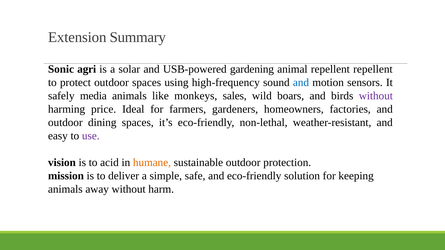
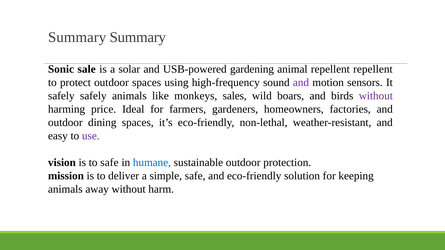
Extension at (77, 37): Extension -> Summary
agri: agri -> sale
and at (301, 83) colour: blue -> purple
safely media: media -> safely
to acid: acid -> safe
humane colour: orange -> blue
